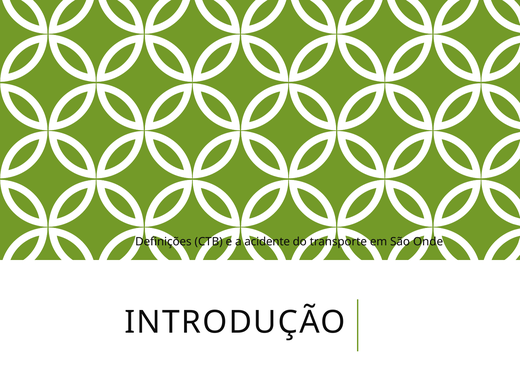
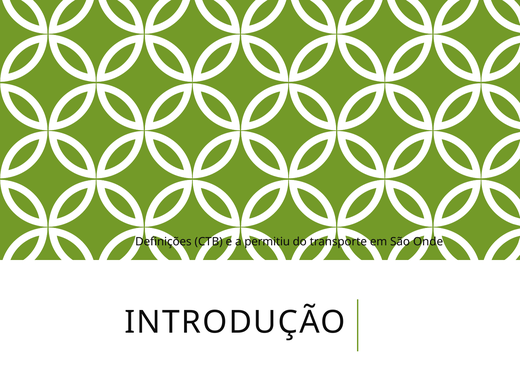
acidente: acidente -> permitiu
